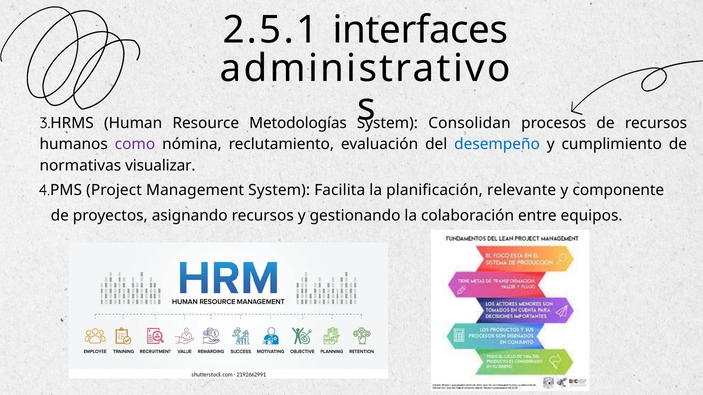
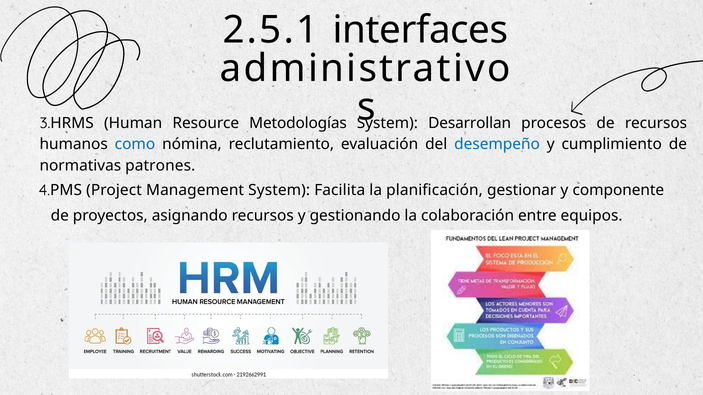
Consolidan: Consolidan -> Desarrollan
como colour: purple -> blue
visualizar: visualizar -> patrones
relevante: relevante -> gestionar
